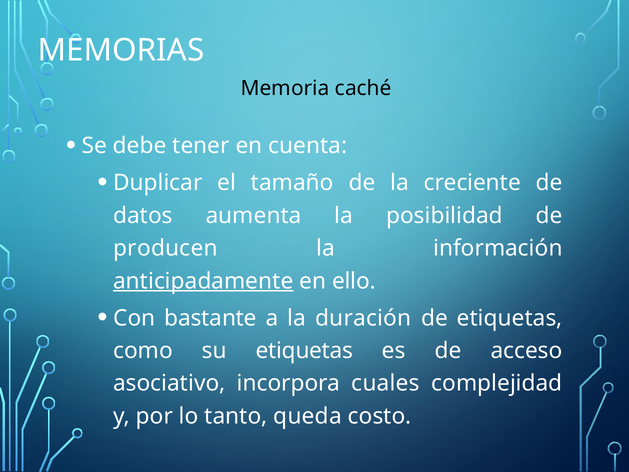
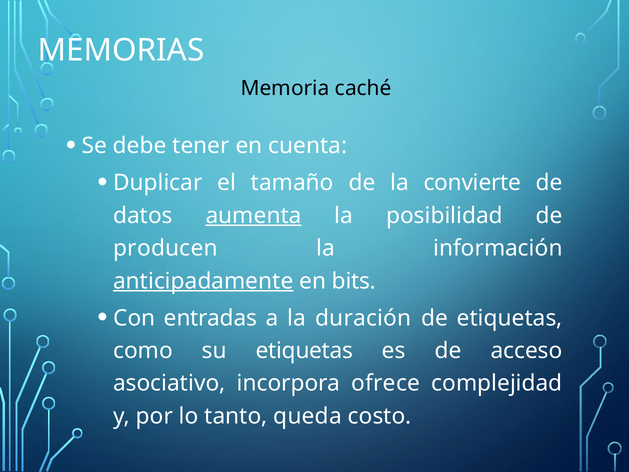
creciente: creciente -> convierte
aumenta underline: none -> present
ello: ello -> bits
bastante: bastante -> entradas
cuales: cuales -> ofrece
